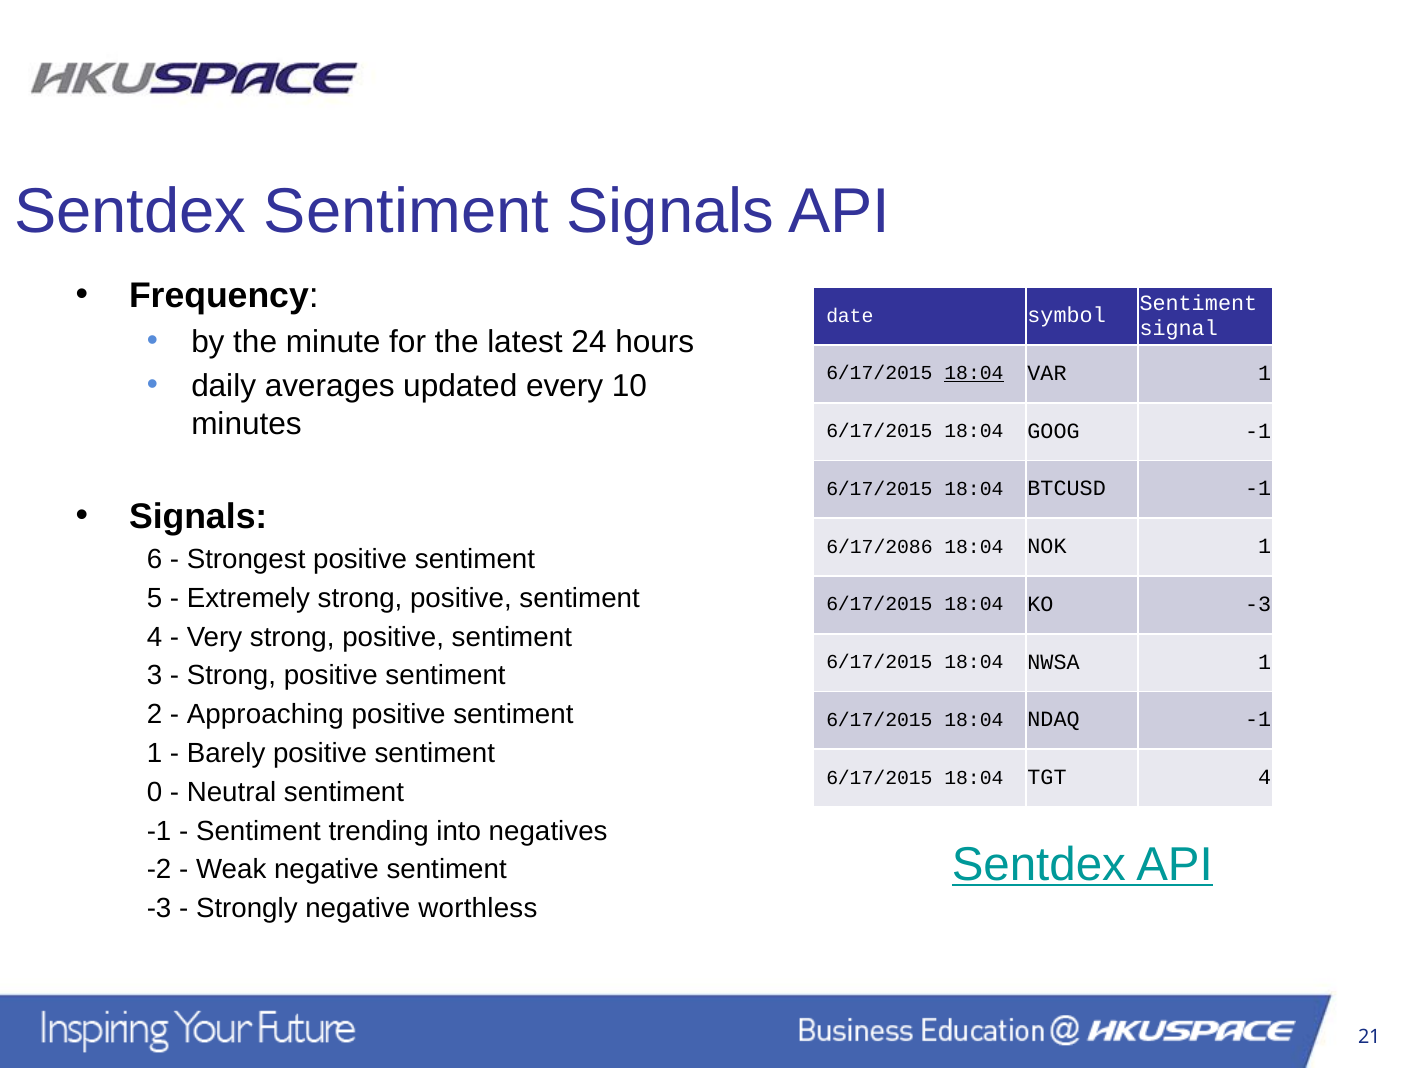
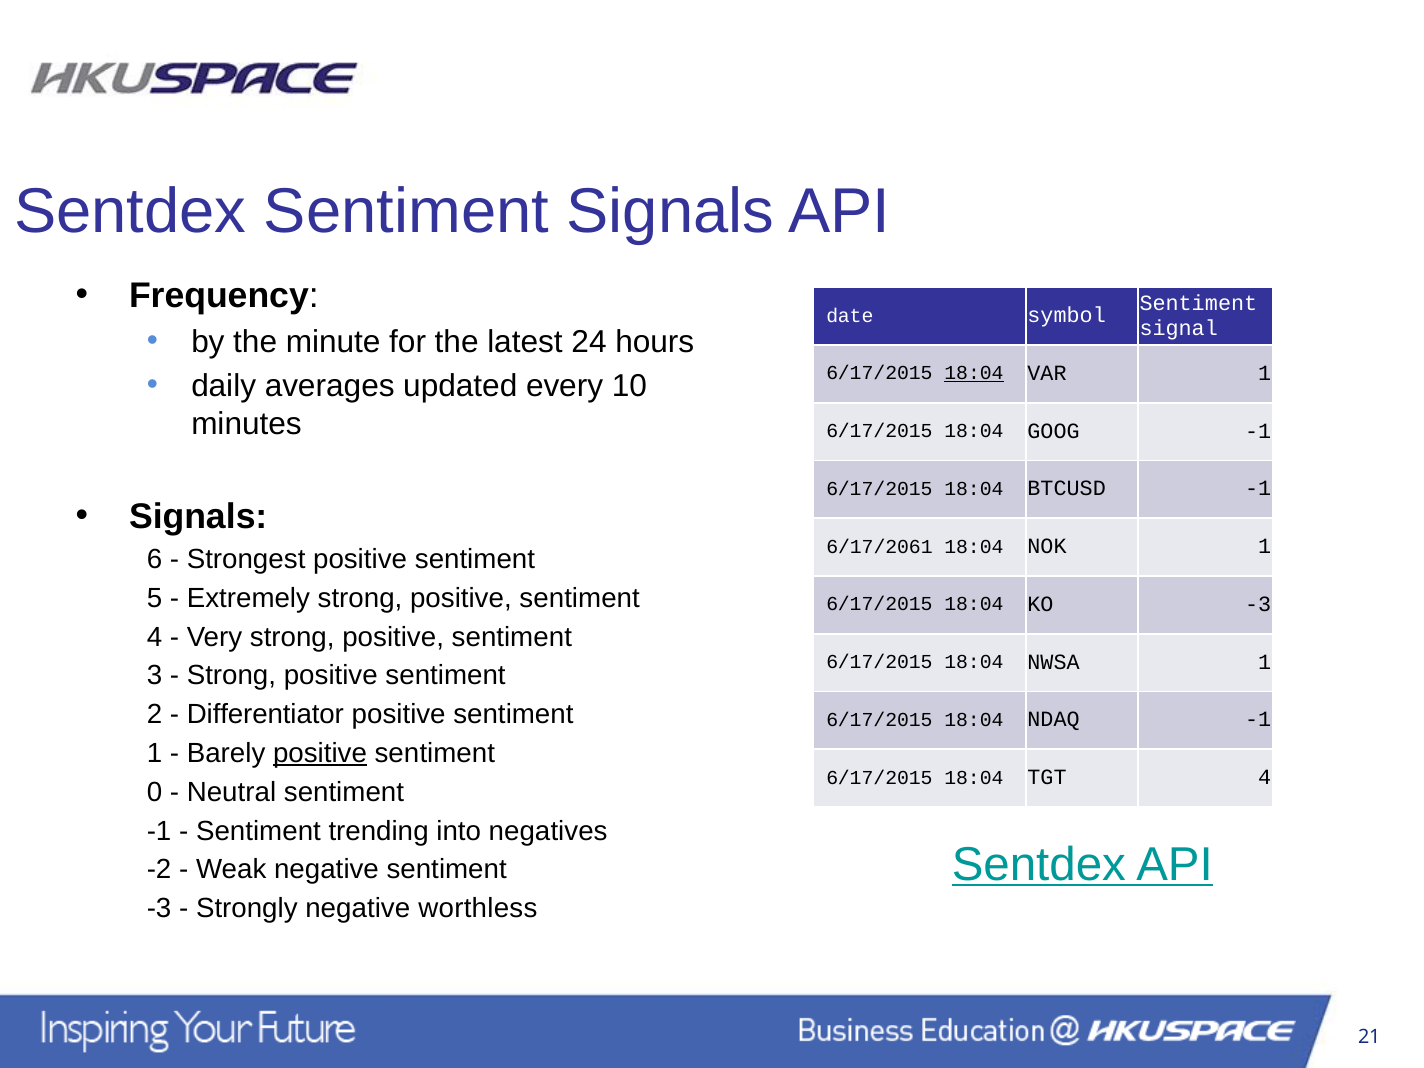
6/17/2086: 6/17/2086 -> 6/17/2061
Approaching: Approaching -> Differentiator
positive at (320, 753) underline: none -> present
